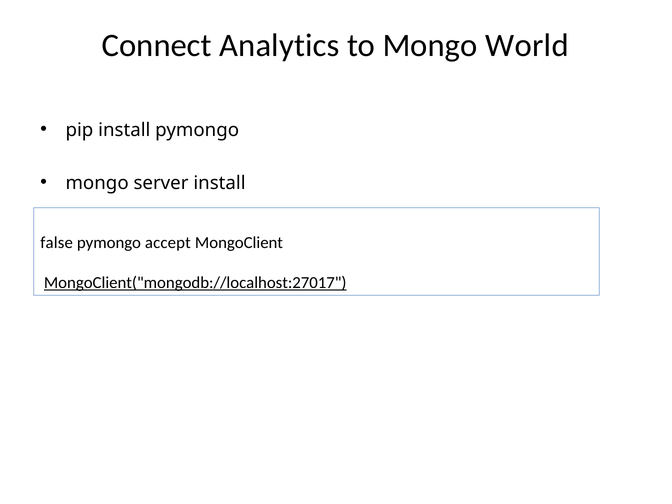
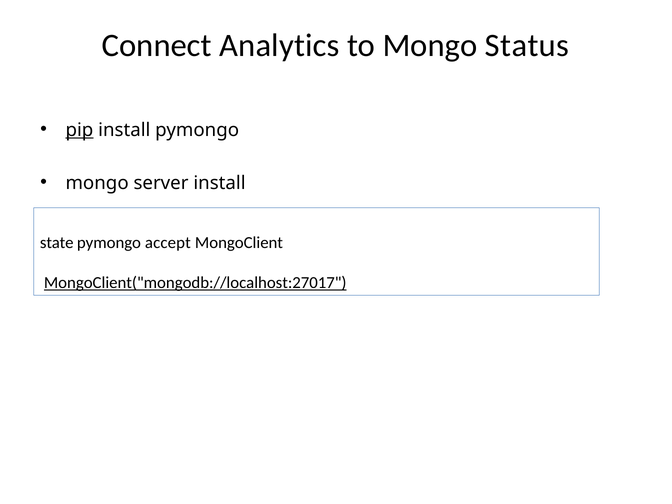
World: World -> Status
pip underline: none -> present
false: false -> state
